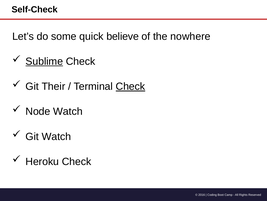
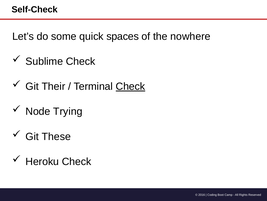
believe: believe -> spaces
Sublime underline: present -> none
Node Watch: Watch -> Trying
Git Watch: Watch -> These
